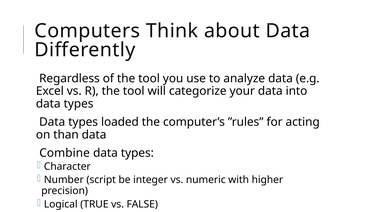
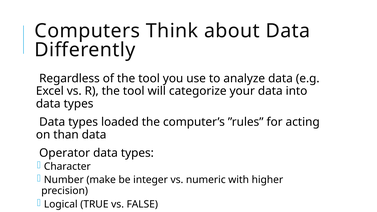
Combine: Combine -> Operator
script: script -> make
